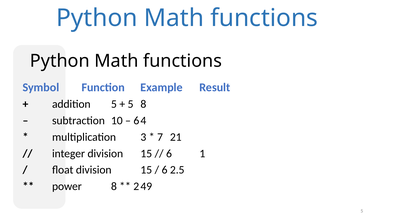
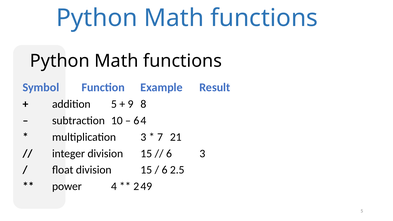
5 at (131, 104): 5 -> 9
6 1: 1 -> 3
power 8: 8 -> 4
